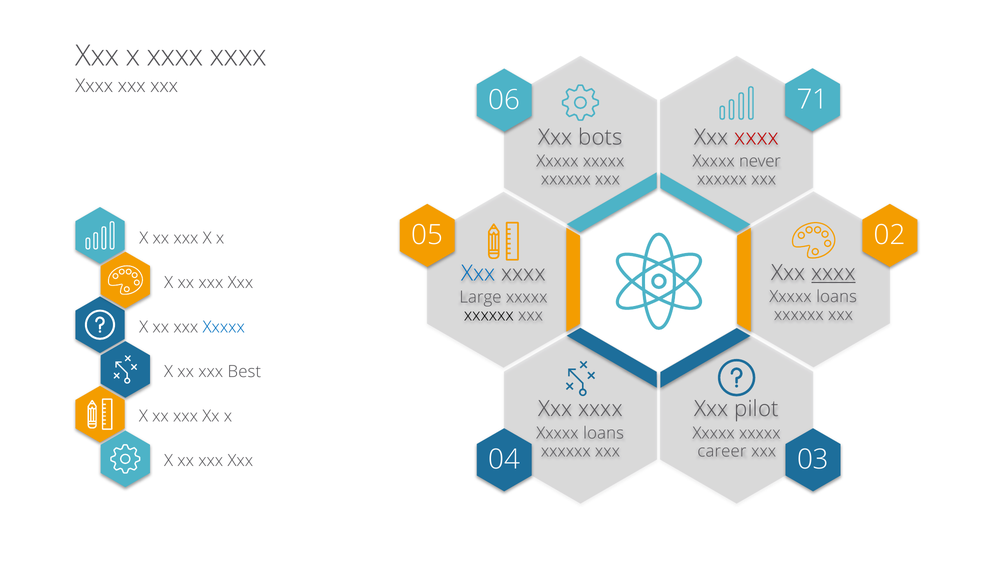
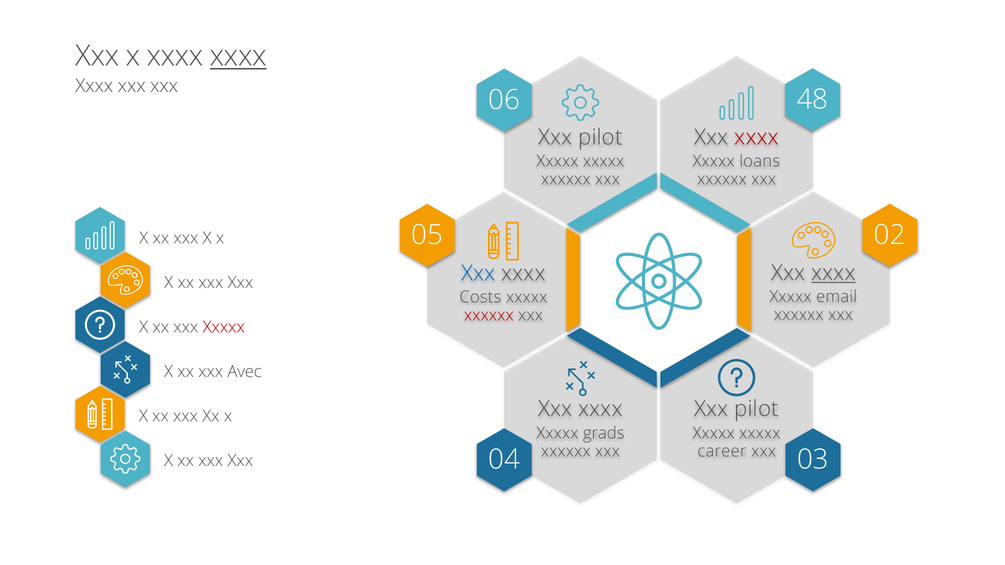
xxxx at (238, 56) underline: none -> present
71: 71 -> 48
bots at (600, 137): bots -> pilot
never: never -> loans
loans at (837, 297): loans -> email
Large: Large -> Costs
xxxxxx at (489, 315) colour: black -> red
Xxxxx at (224, 327) colour: blue -> red
Best: Best -> Avec
loans at (604, 433): loans -> grads
